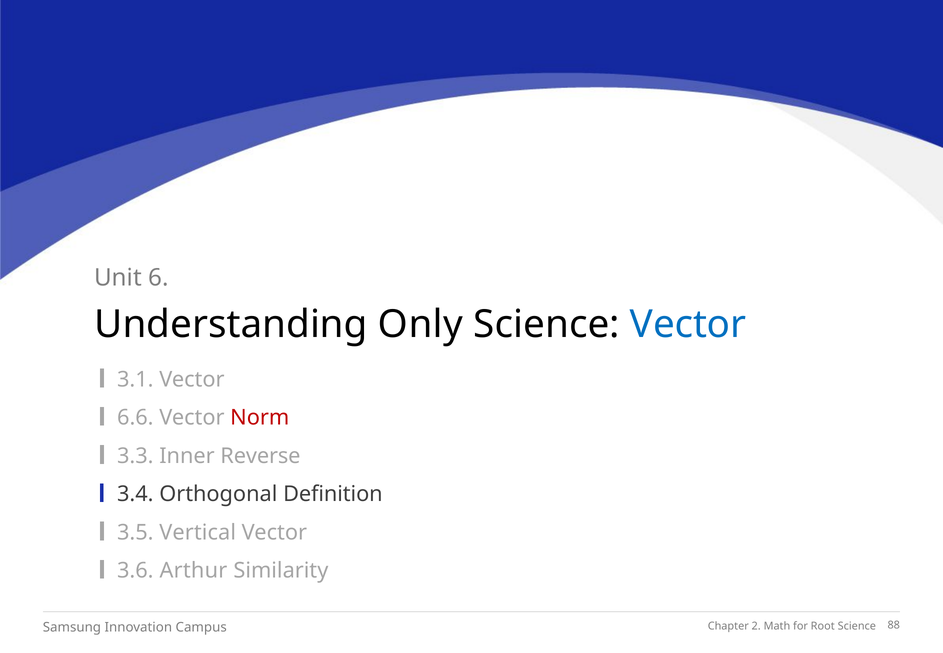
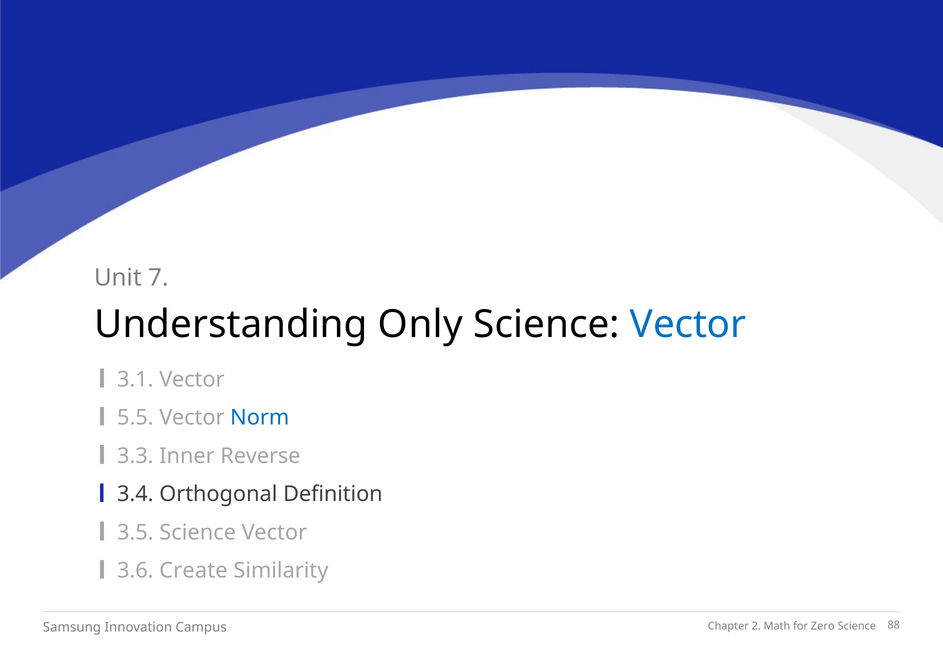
6: 6 -> 7
6.6: 6.6 -> 5.5
Norm colour: red -> blue
3.5 Vertical: Vertical -> Science
Arthur: Arthur -> Create
Root: Root -> Zero
